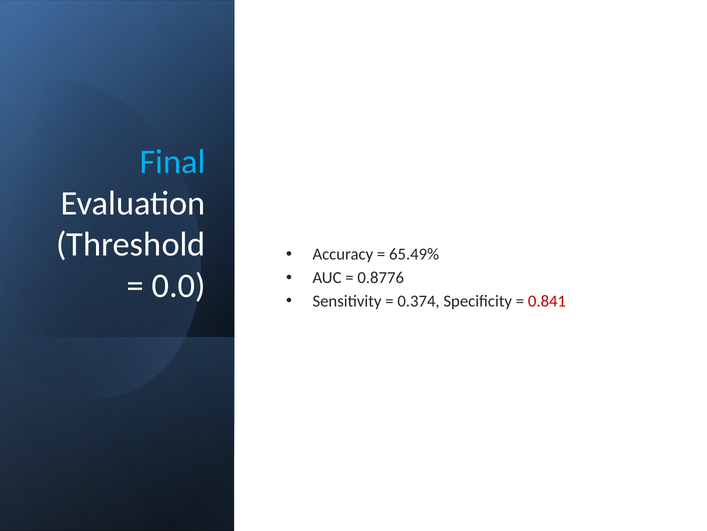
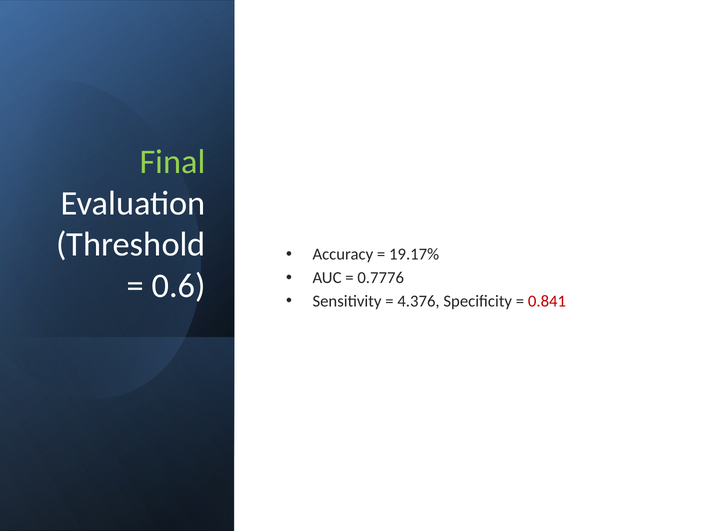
Final colour: light blue -> light green
65.49%: 65.49% -> 19.17%
0.8776: 0.8776 -> 0.7776
0.0: 0.0 -> 0.6
0.374: 0.374 -> 4.376
